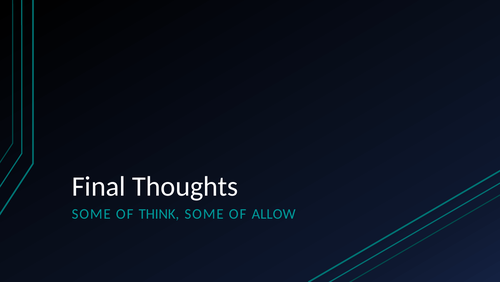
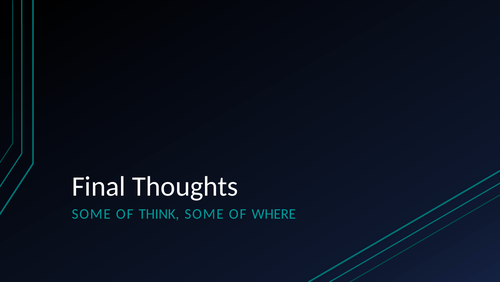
ALLOW: ALLOW -> WHERE
